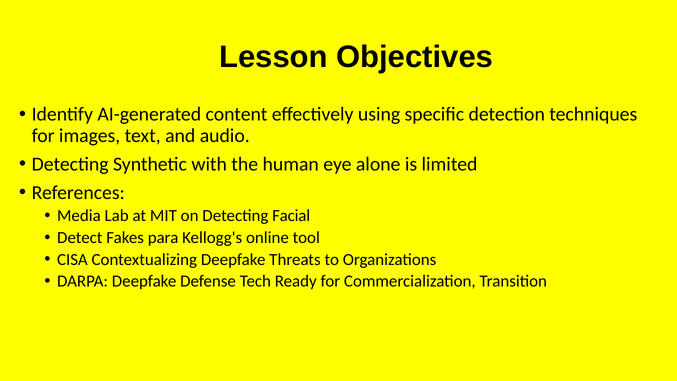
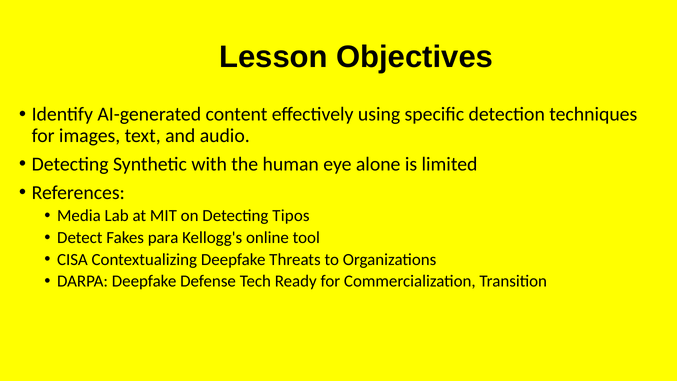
Facial: Facial -> Tipos
